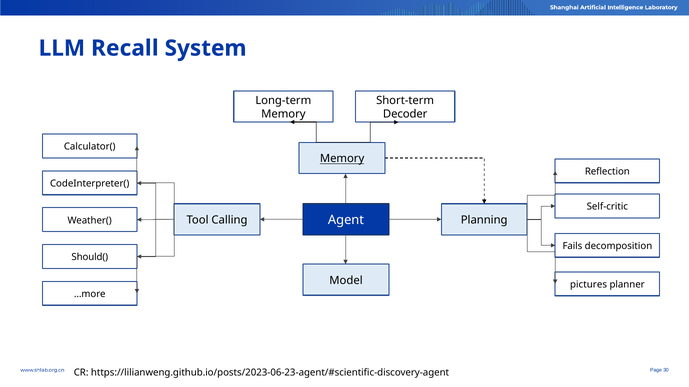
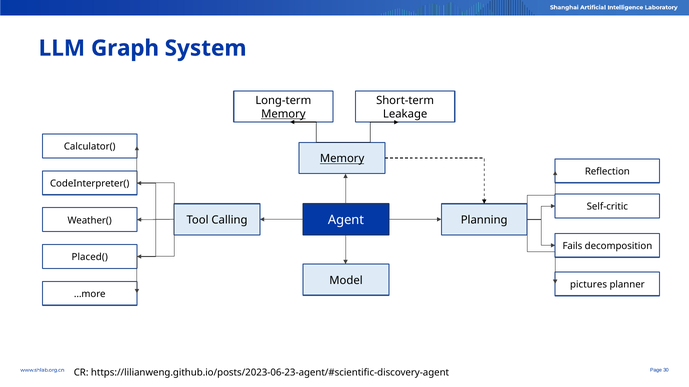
Recall: Recall -> Graph
Memory at (283, 114) underline: none -> present
Decoder: Decoder -> Leakage
Should(: Should( -> Placed(
